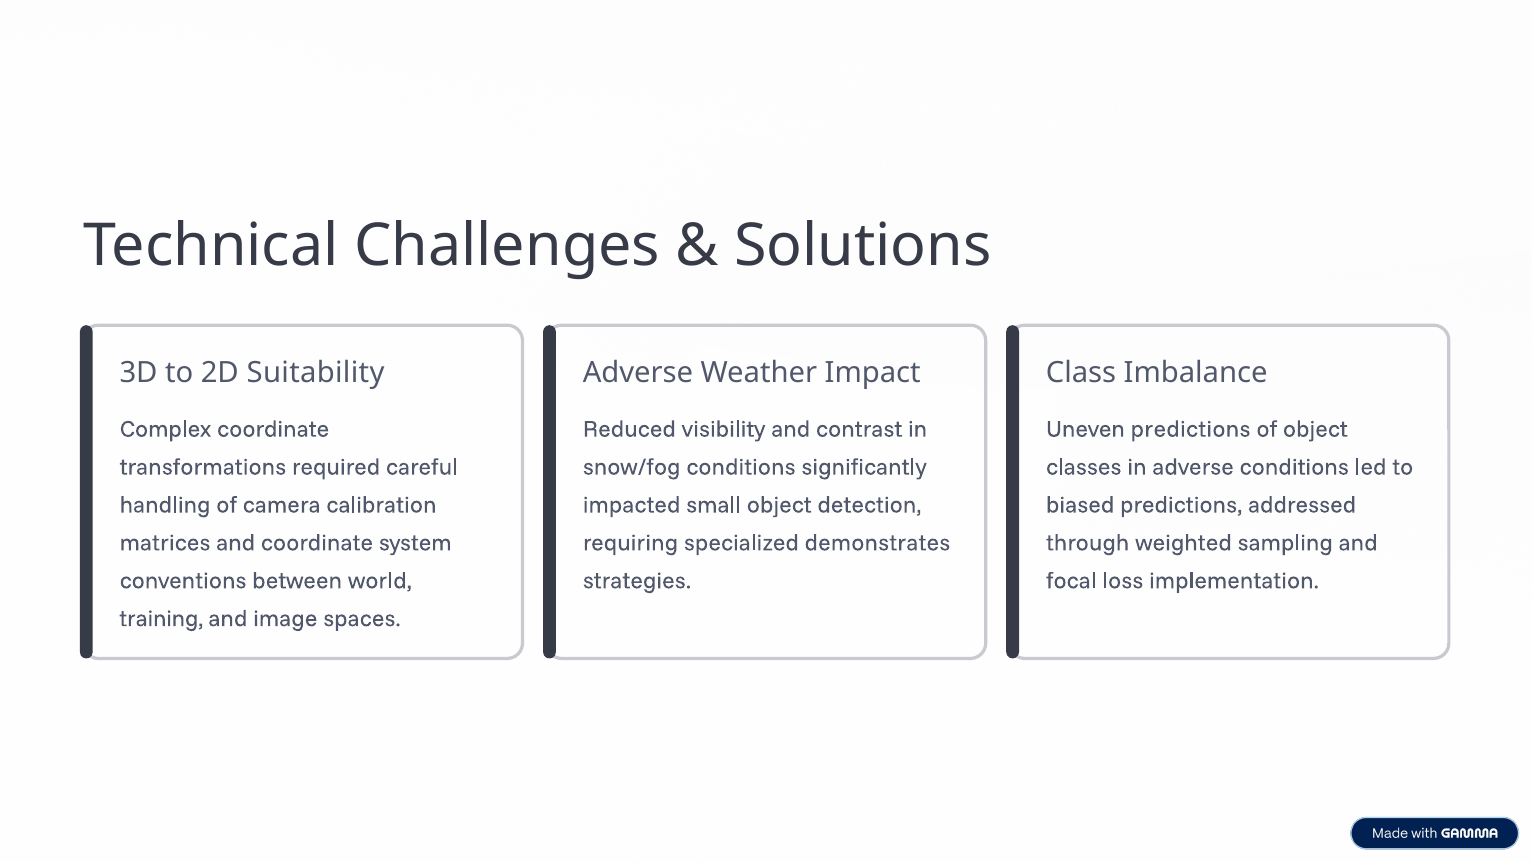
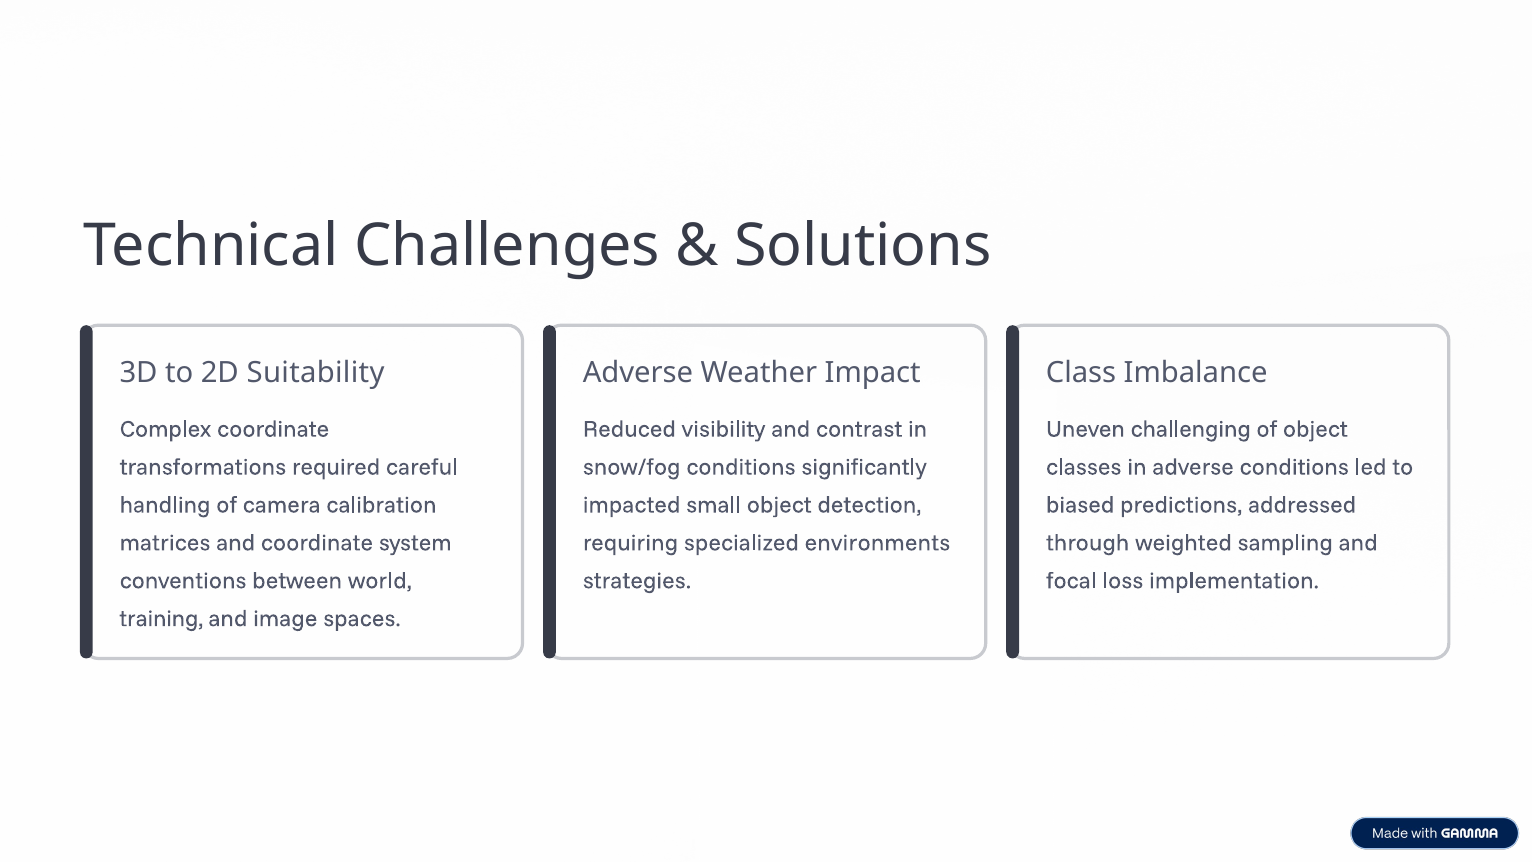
Uneven predictions: predictions -> challenging
demonstrates: demonstrates -> environments
